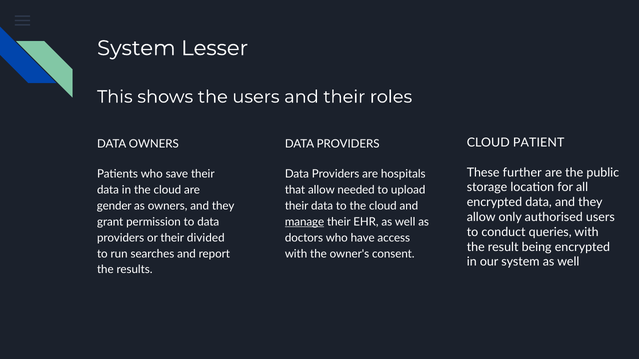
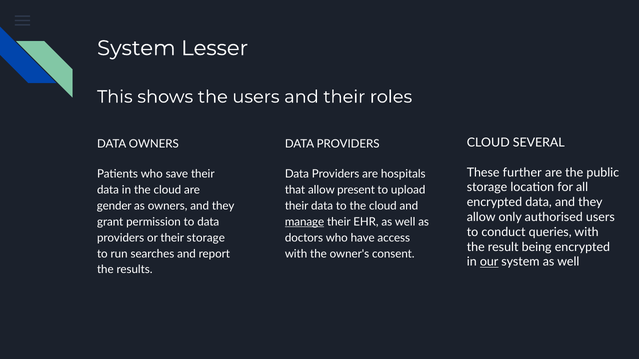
PATIENT: PATIENT -> SEVERAL
needed: needed -> present
their divided: divided -> storage
our underline: none -> present
